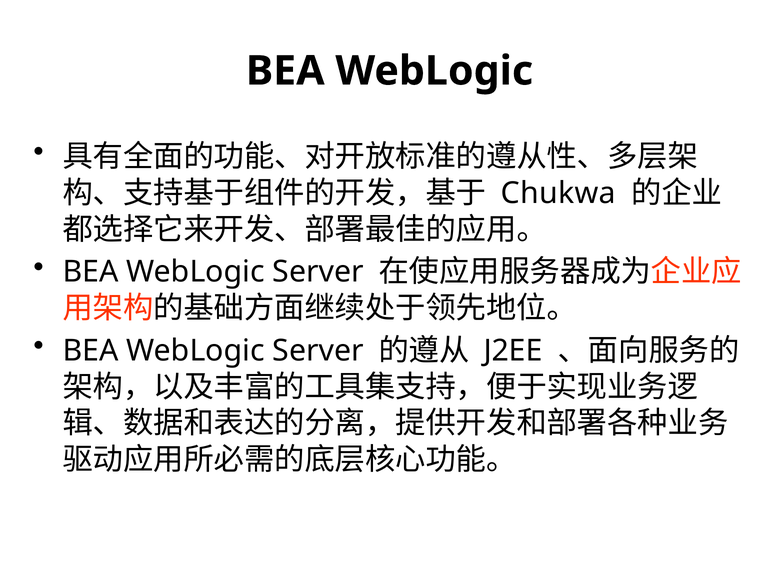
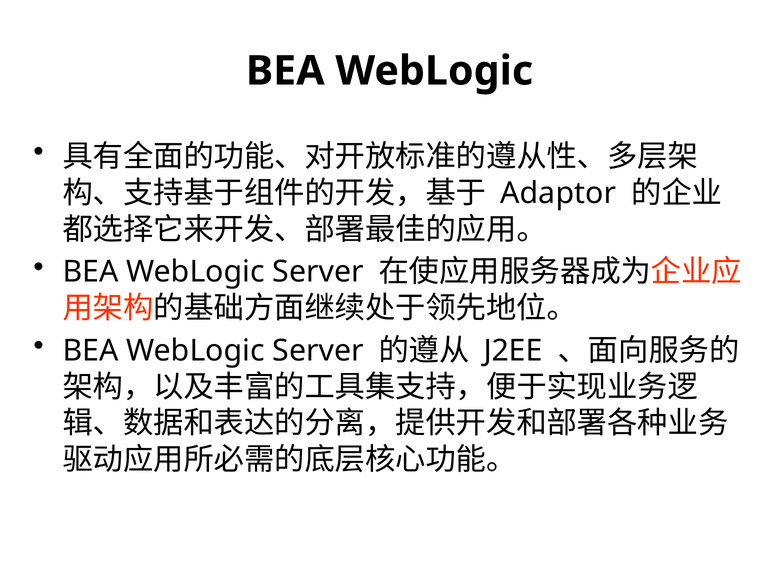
Chukwa: Chukwa -> Adaptor
